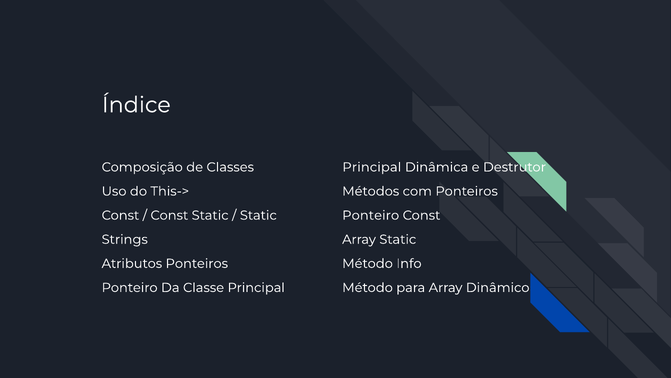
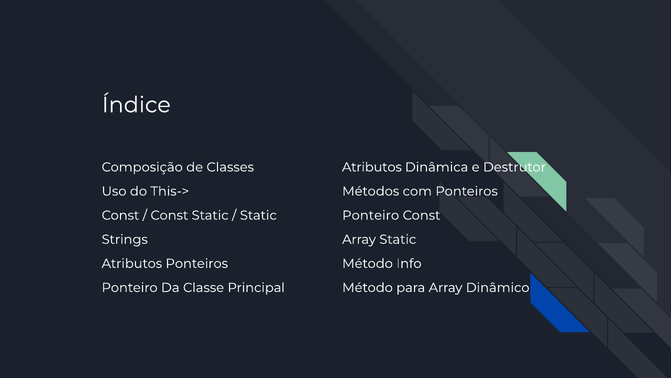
Principal at (372, 167): Principal -> Atributos
